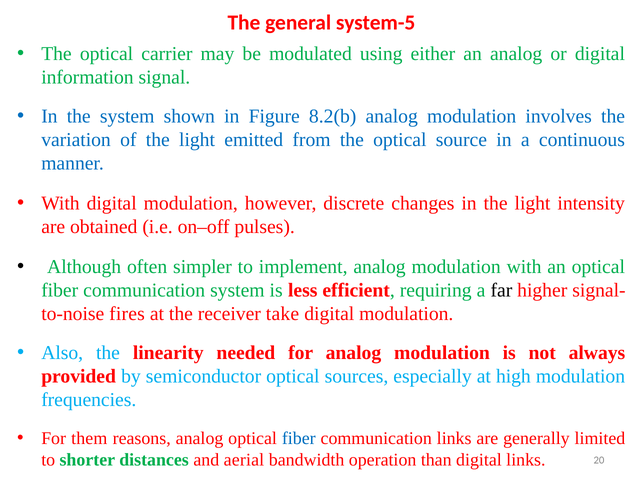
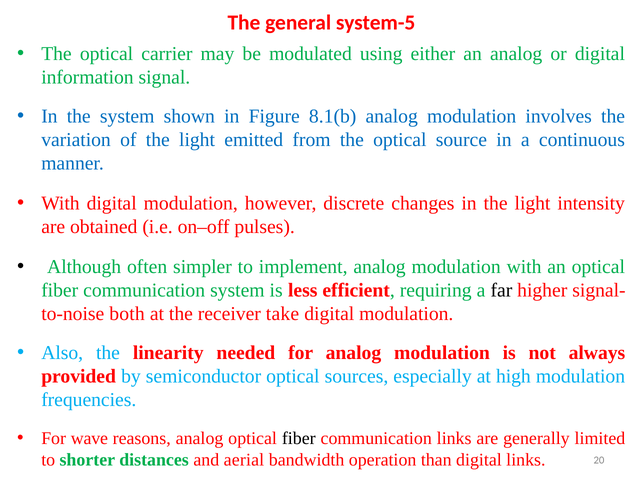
8.2(b: 8.2(b -> 8.1(b
fires: fires -> both
them: them -> wave
fiber at (299, 439) colour: blue -> black
